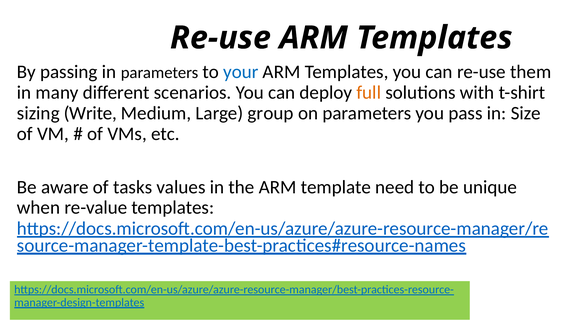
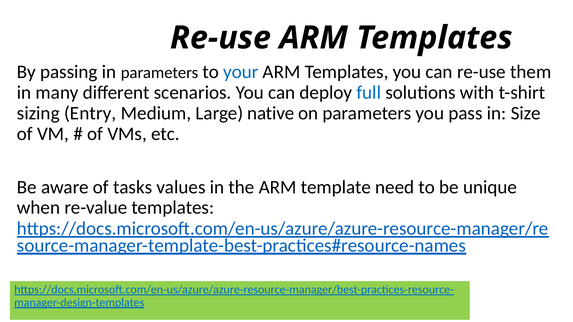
full colour: orange -> blue
Write: Write -> Entry
group: group -> native
